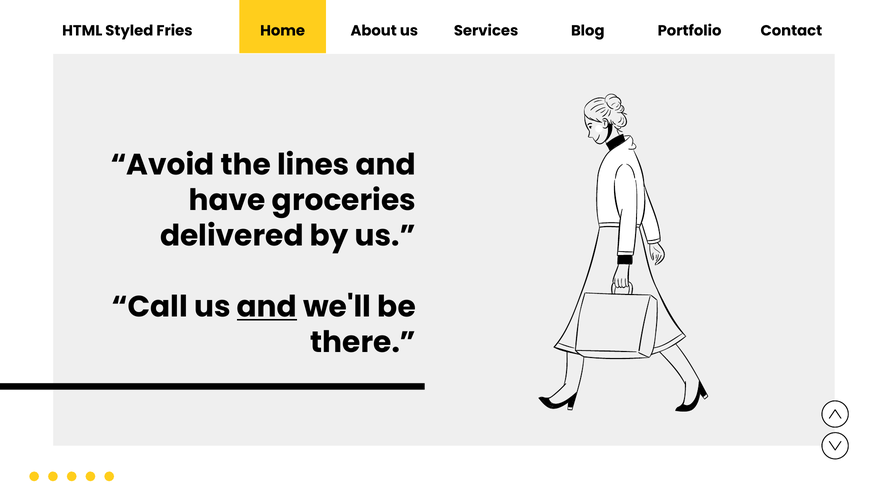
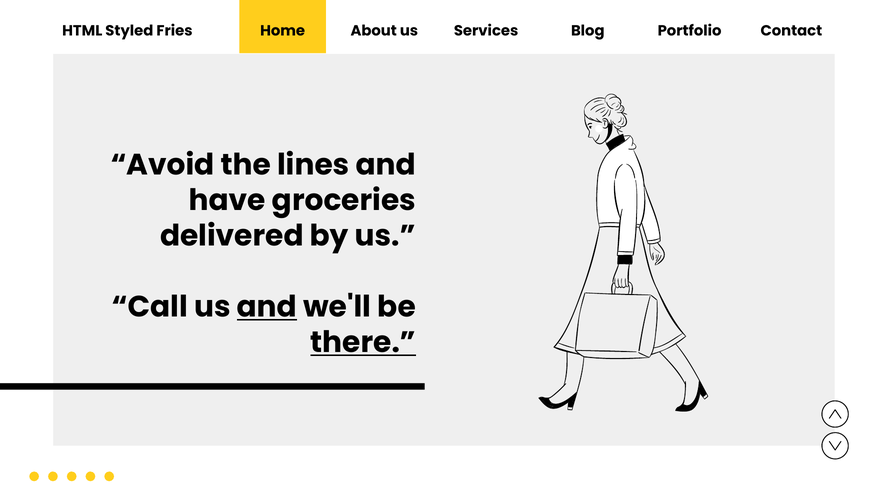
there underline: none -> present
